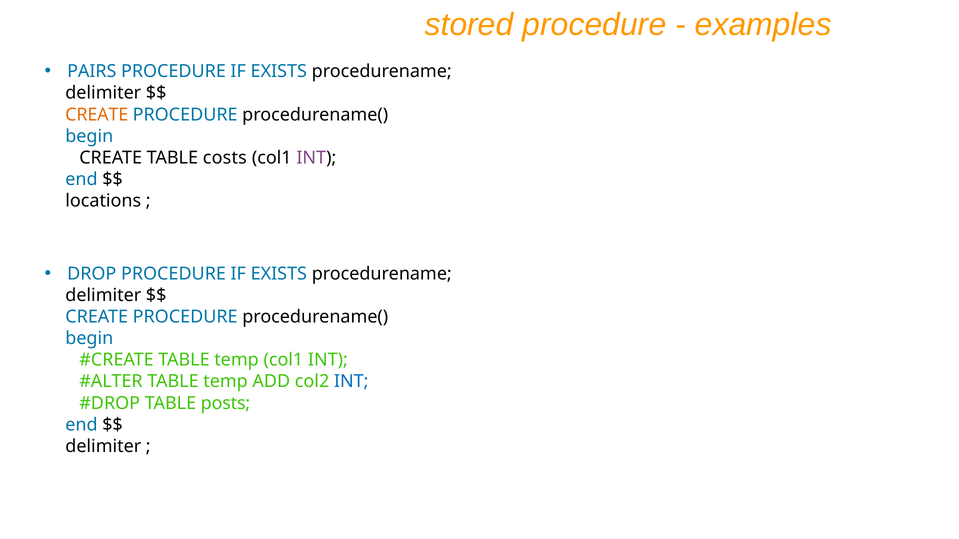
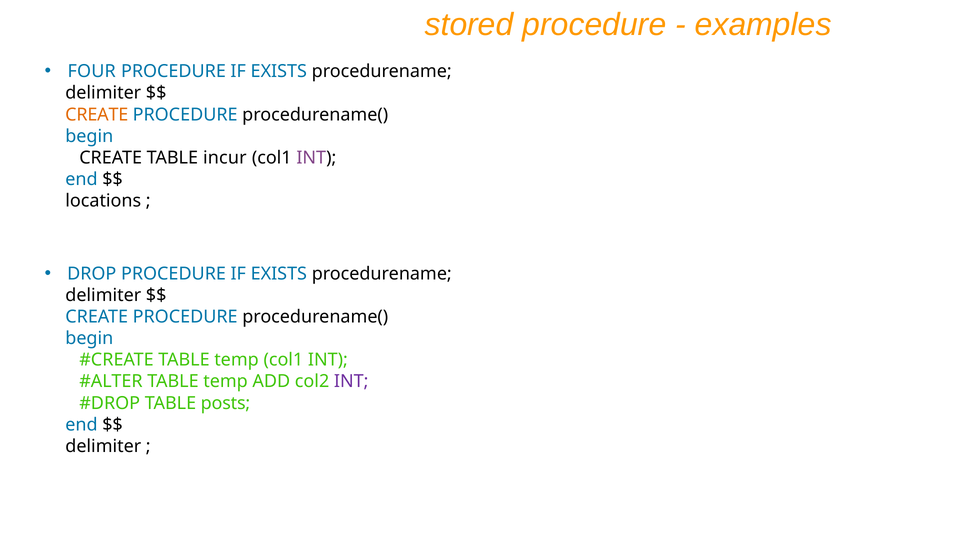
PAIRS: PAIRS -> FOUR
costs: costs -> incur
INT at (351, 382) colour: blue -> purple
